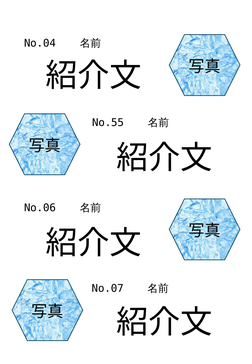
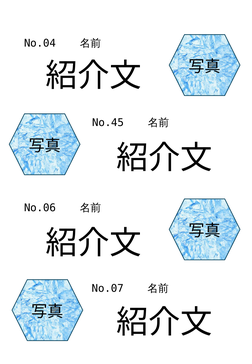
No.55: No.55 -> No.45
